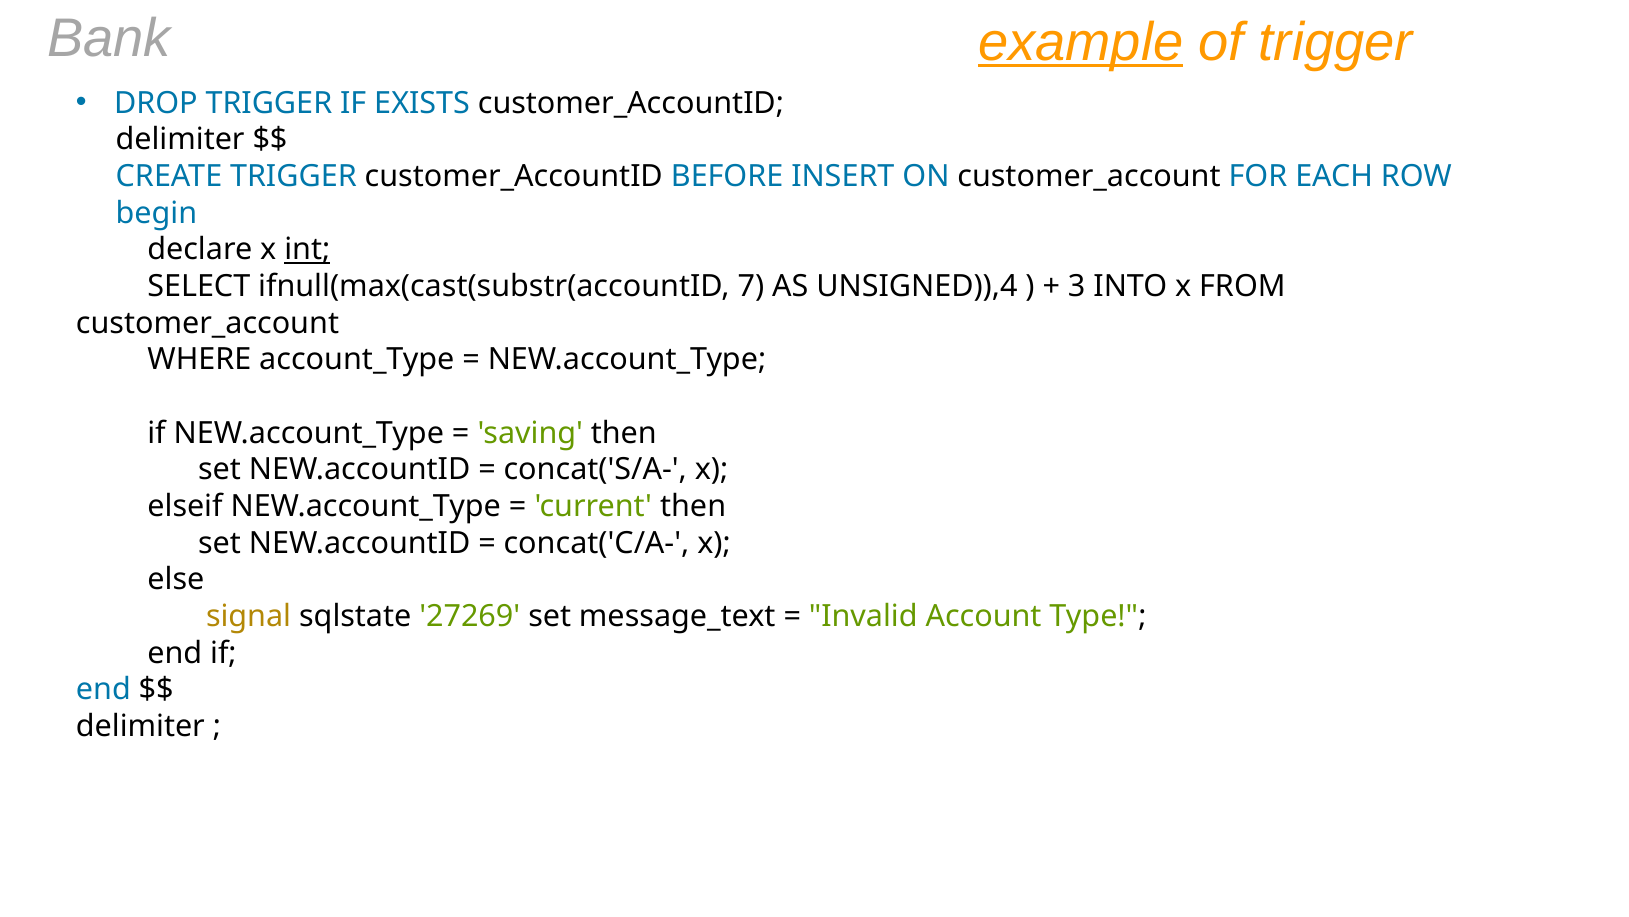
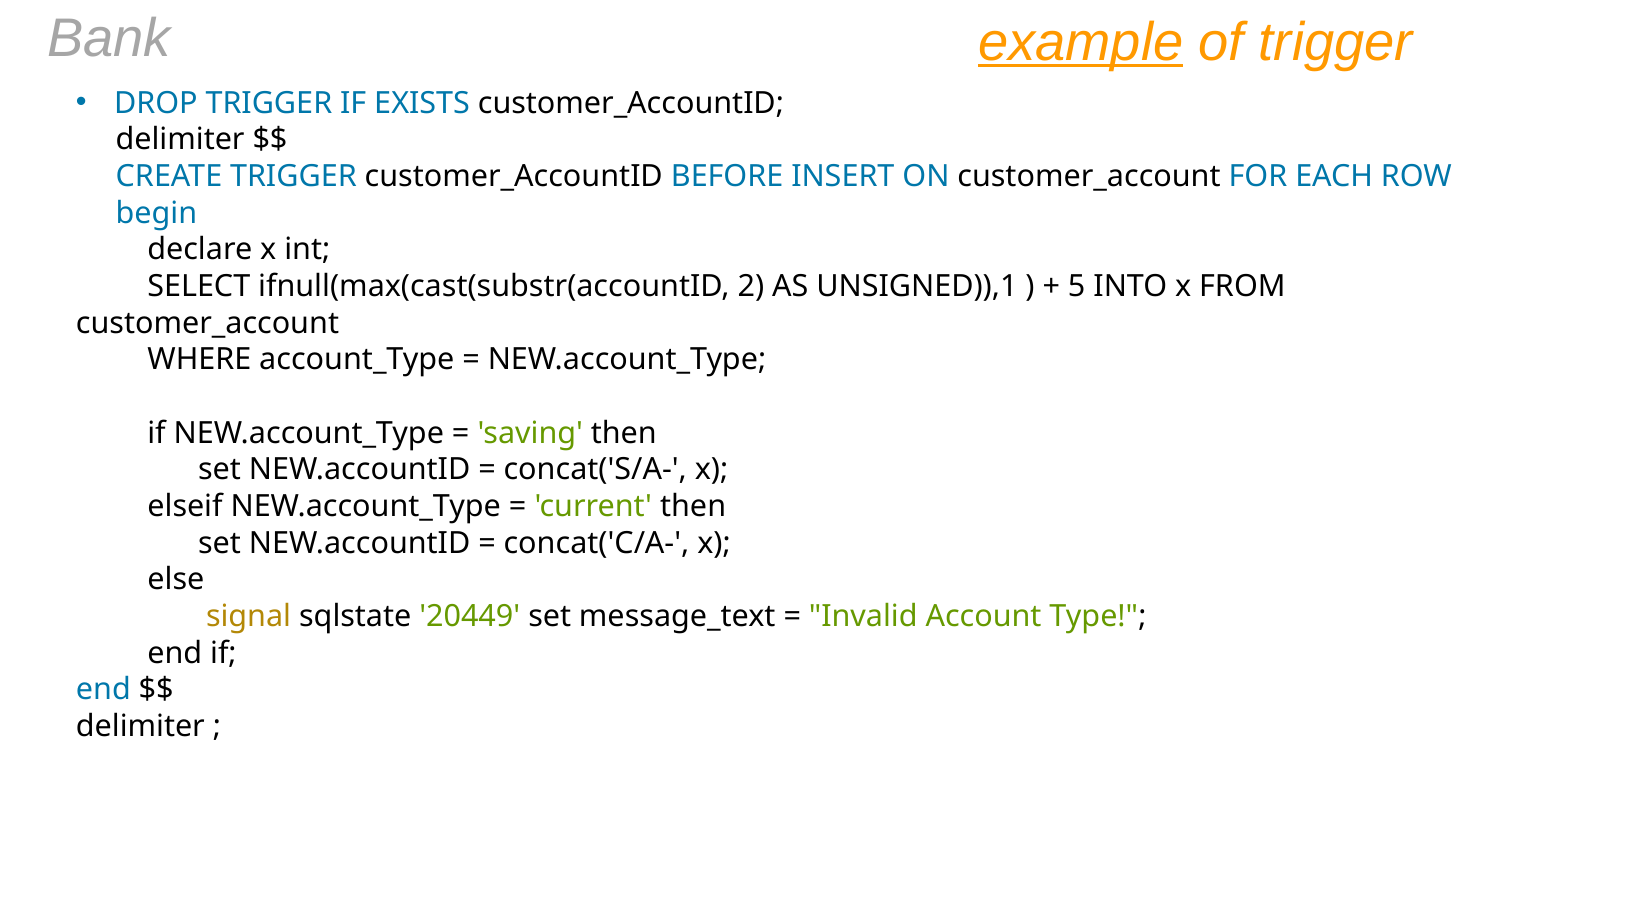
int underline: present -> none
7: 7 -> 2
UNSIGNED)),4: UNSIGNED)),4 -> UNSIGNED)),1
3: 3 -> 5
27269: 27269 -> 20449
